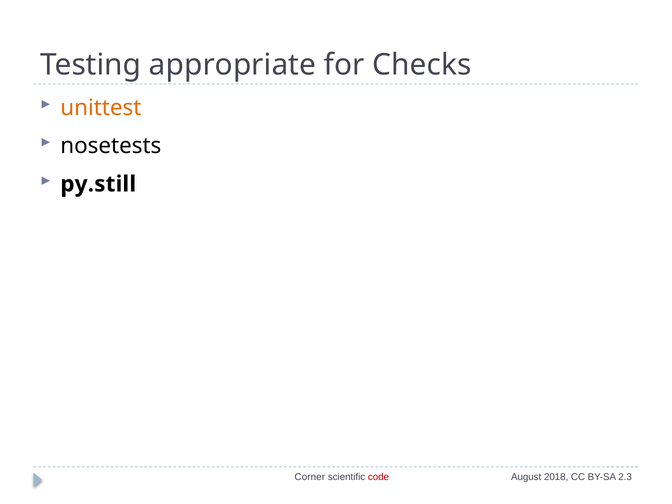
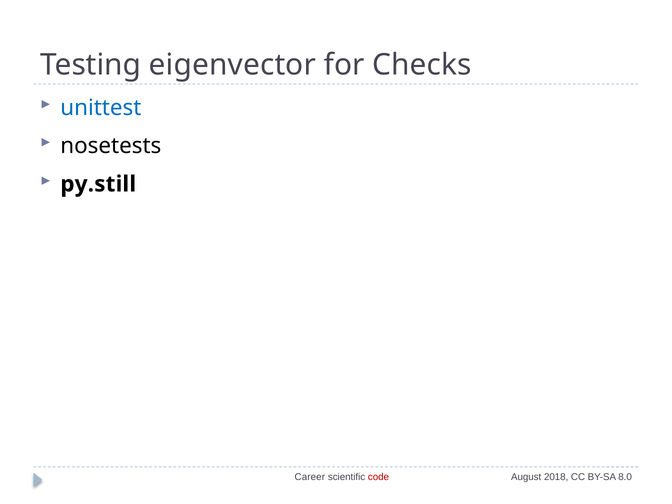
appropriate: appropriate -> eigenvector
unittest colour: orange -> blue
Corner: Corner -> Career
2.3: 2.3 -> 8.0
